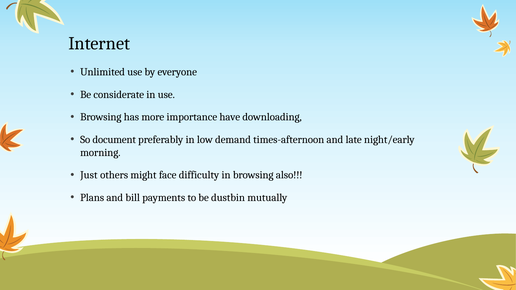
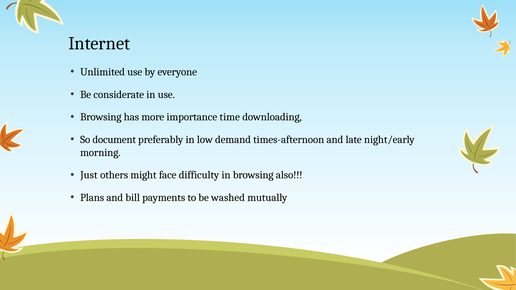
have: have -> time
dustbin: dustbin -> washed
